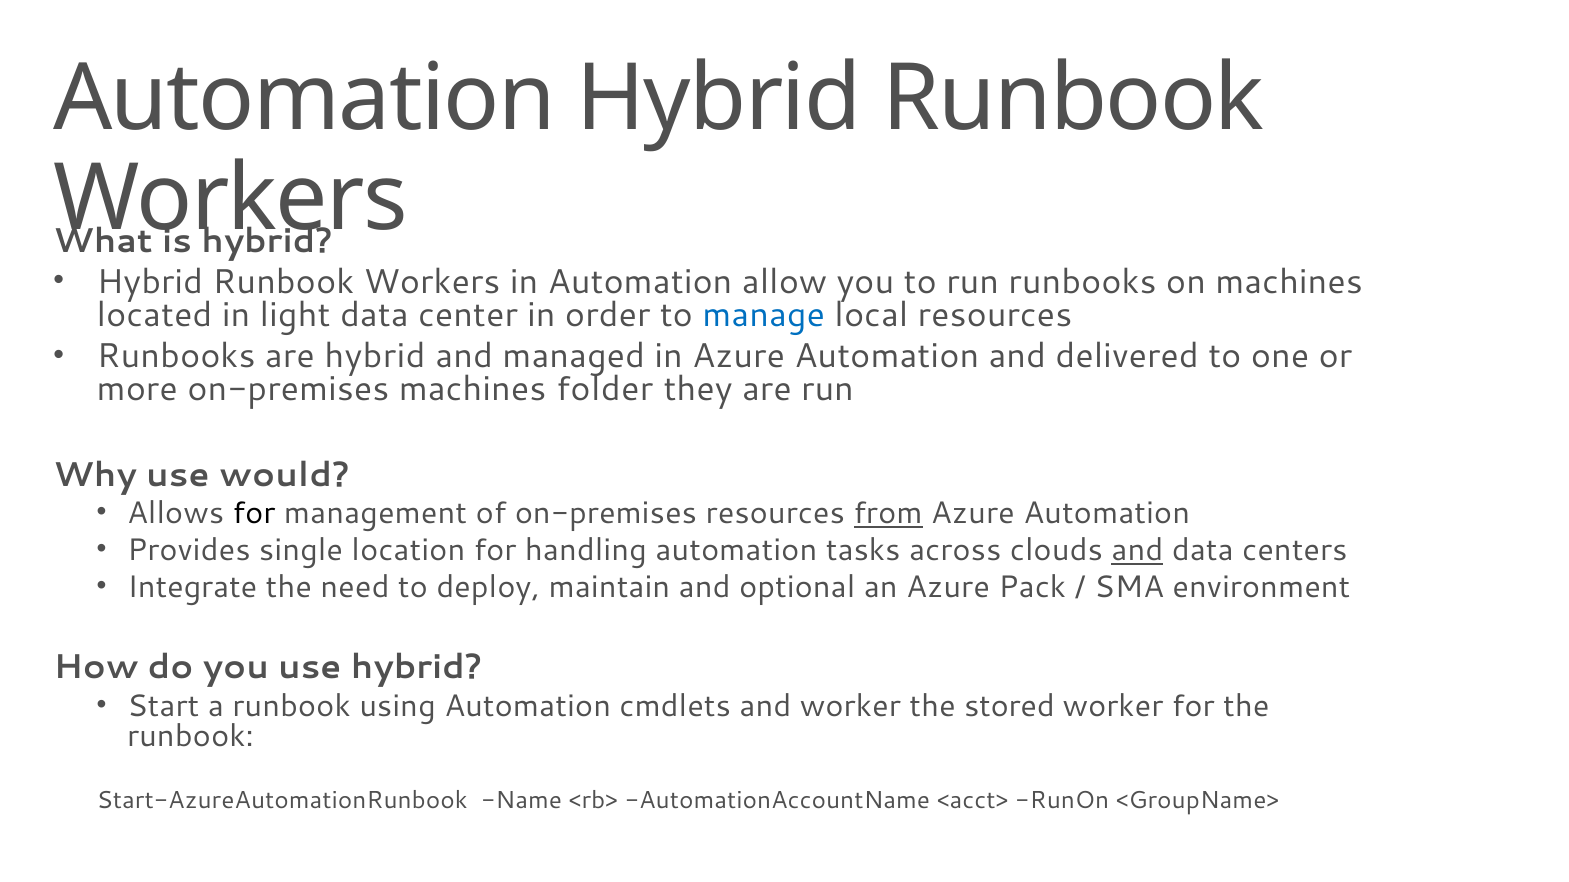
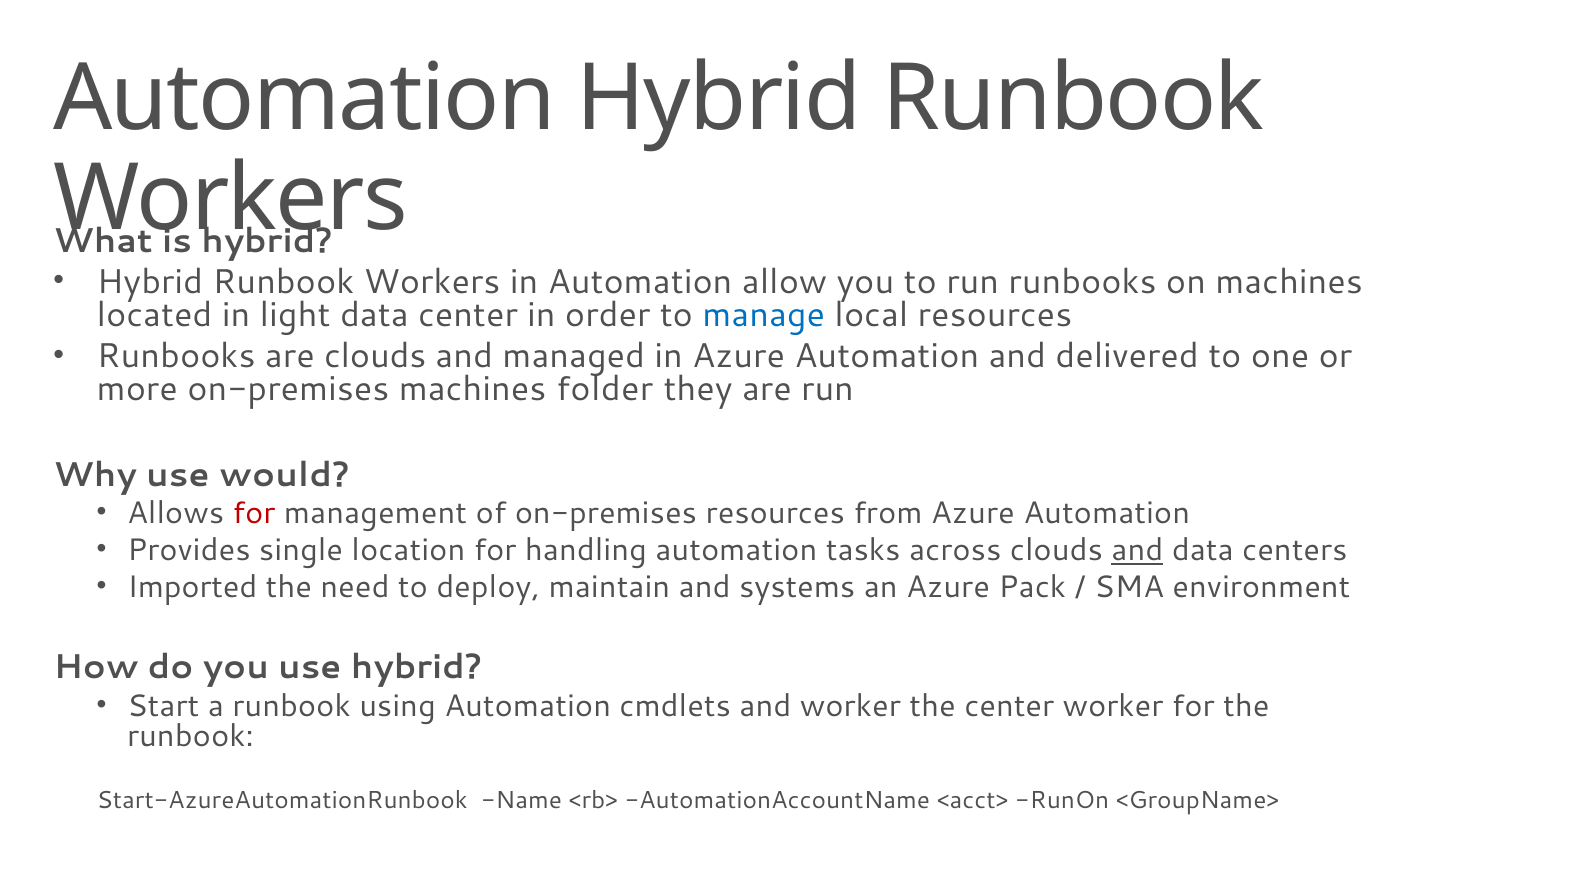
are hybrid: hybrid -> clouds
for at (254, 514) colour: black -> red
from underline: present -> none
Integrate: Integrate -> Imported
optional: optional -> systems
the stored: stored -> center
